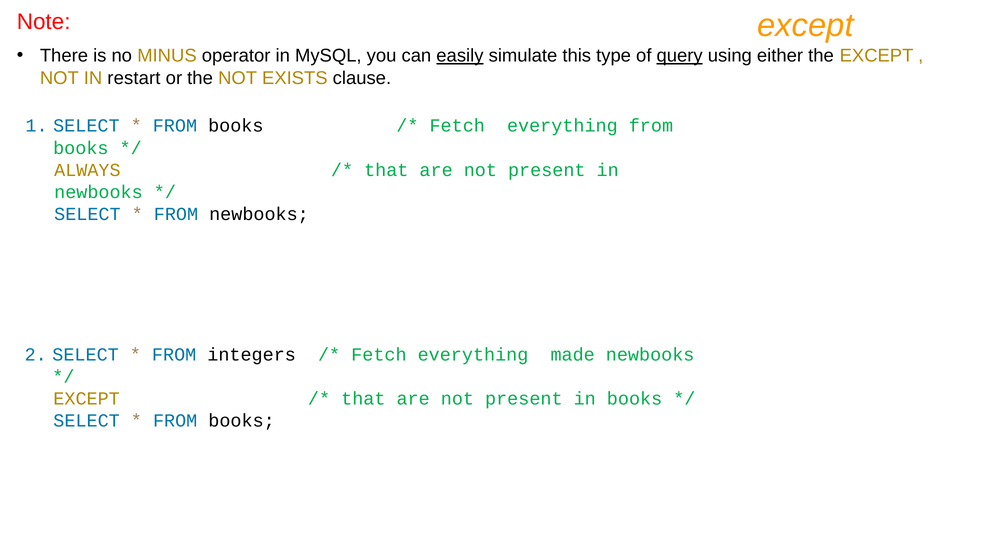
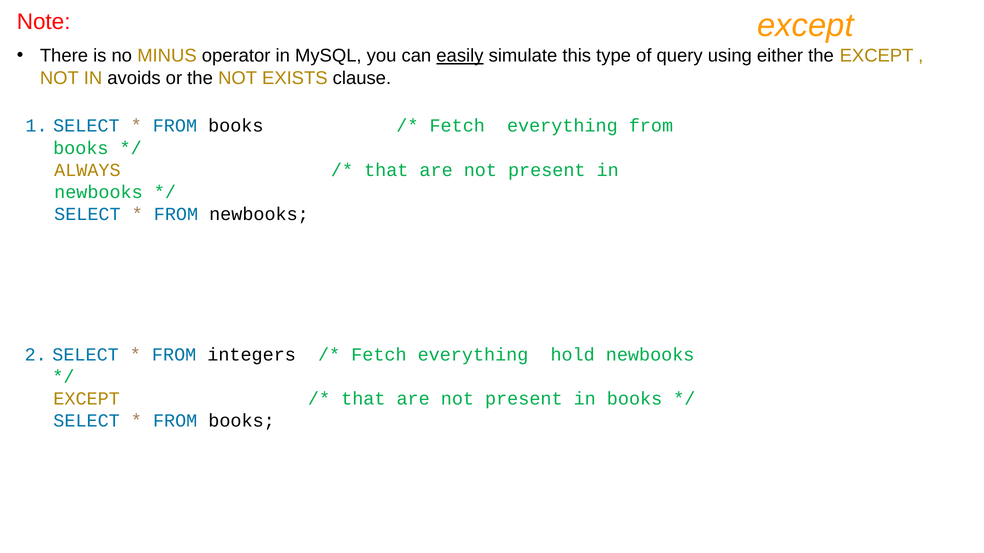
query underline: present -> none
restart: restart -> avoids
made: made -> hold
